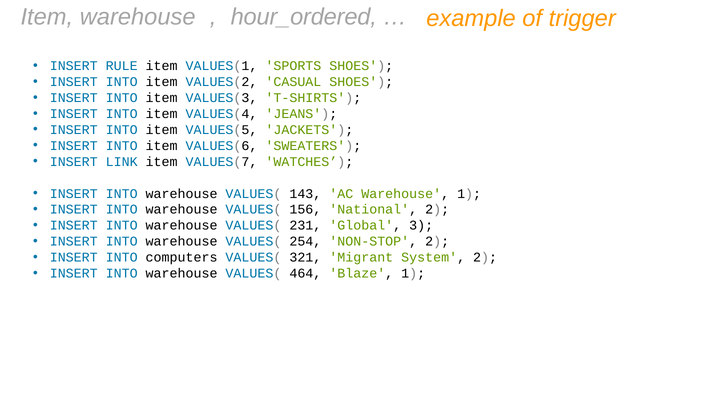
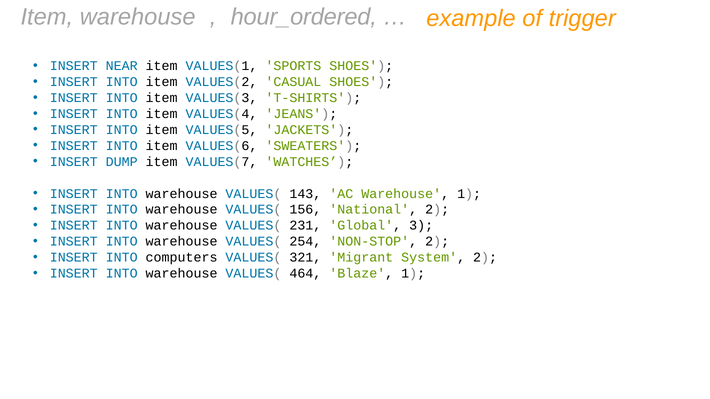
RULE: RULE -> NEAR
LINK: LINK -> DUMP
